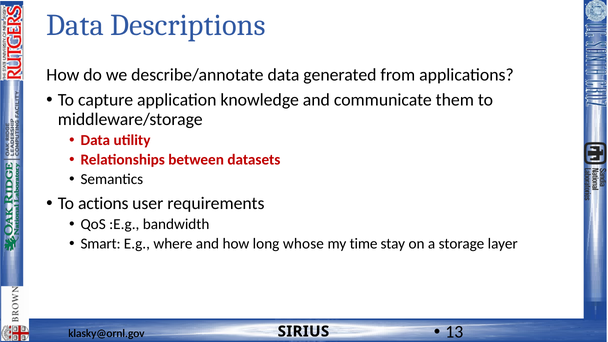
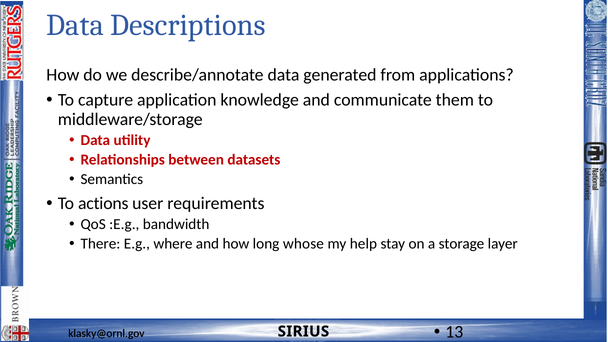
Smart: Smart -> There
time: time -> help
